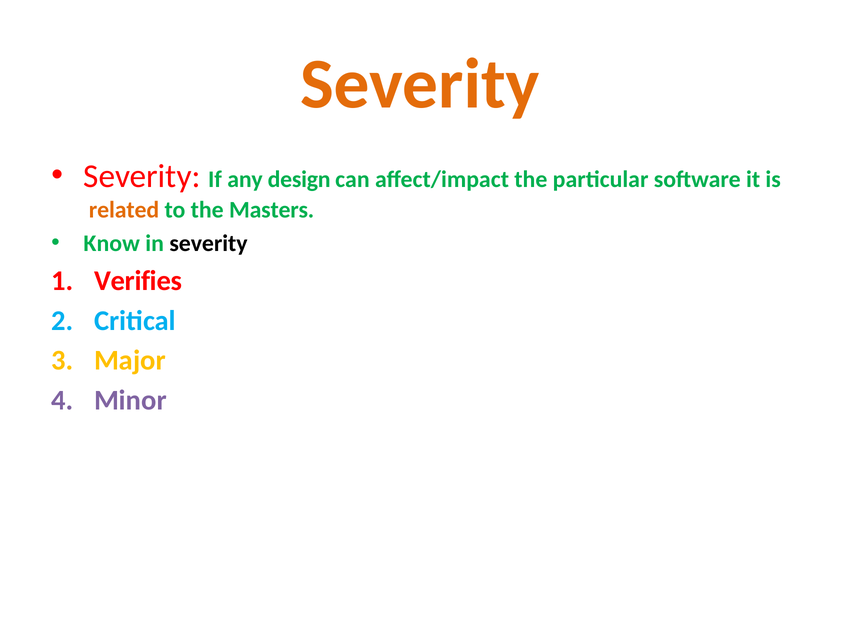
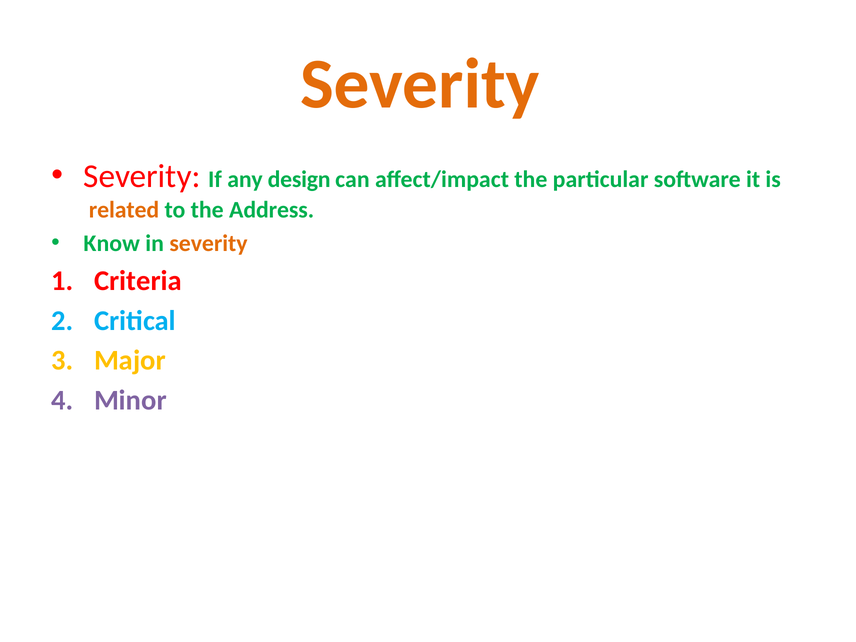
Masters: Masters -> Address
severity at (208, 243) colour: black -> orange
Verifies: Verifies -> Criteria
